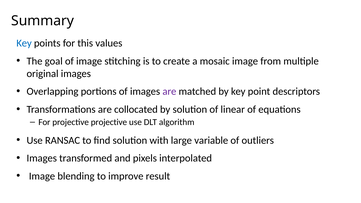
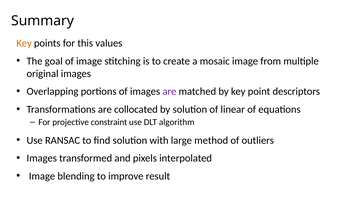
Key at (24, 43) colour: blue -> orange
projective projective: projective -> constraint
variable: variable -> method
